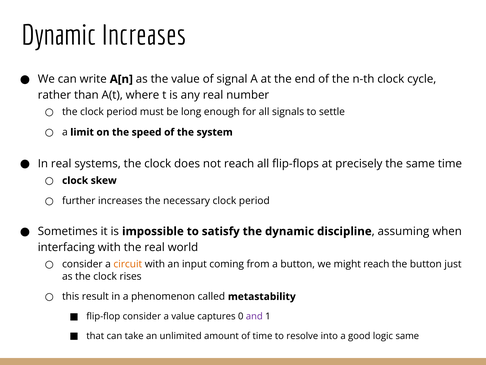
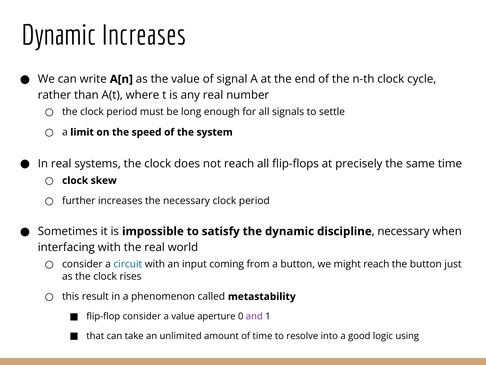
discipline assuming: assuming -> necessary
circuit colour: orange -> blue
captures: captures -> aperture
logic same: same -> using
